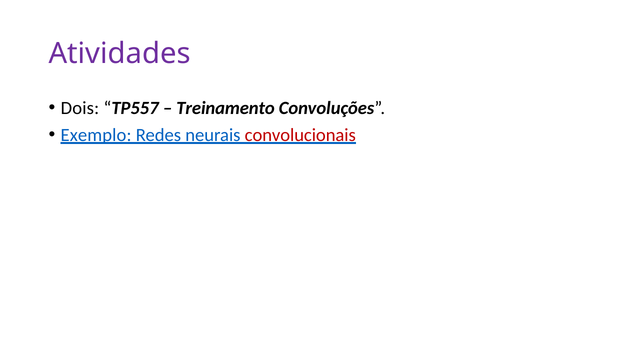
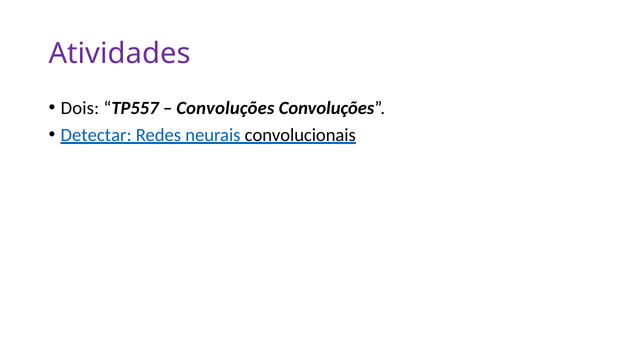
Treinamento at (226, 108): Treinamento -> Convoluções
Exemplo: Exemplo -> Detectar
convolucionais colour: red -> black
